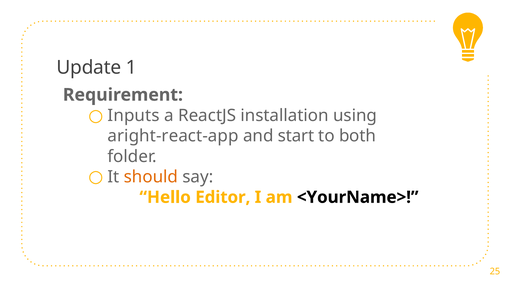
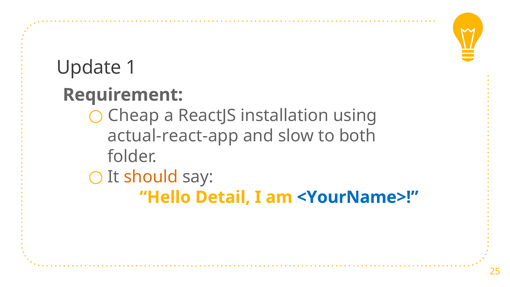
Inputs: Inputs -> Cheap
aright-react-app: aright-react-app -> actual-react-app
start: start -> slow
Editor: Editor -> Detail
<YourName> colour: black -> blue
